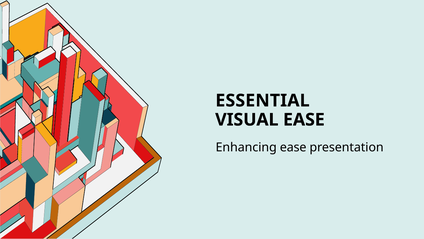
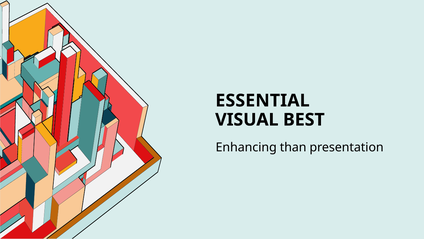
VISUAL EASE: EASE -> BEST
Enhancing ease: ease -> than
